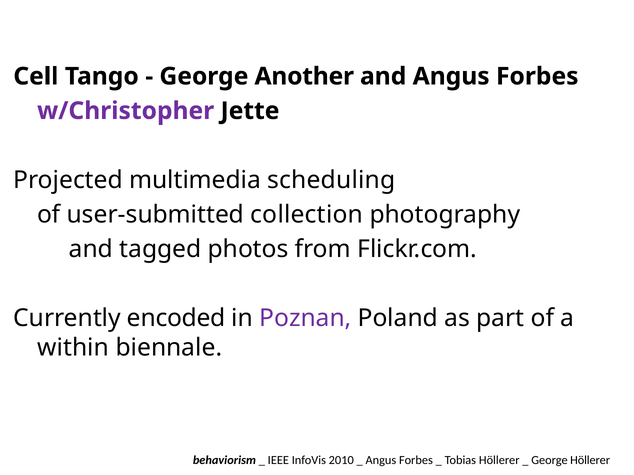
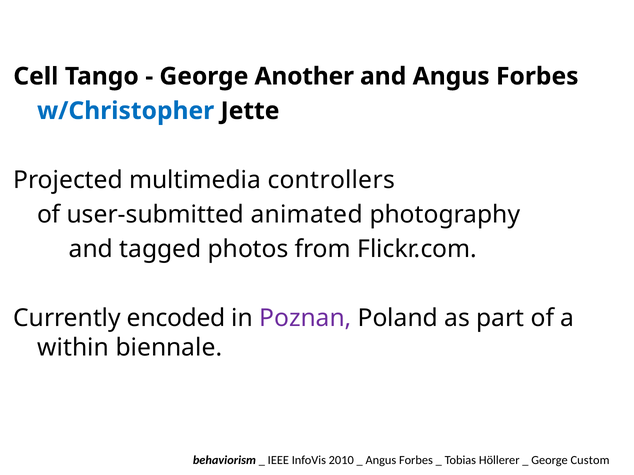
w/Christopher colour: purple -> blue
scheduling: scheduling -> controllers
collection: collection -> animated
George Höllerer: Höllerer -> Custom
